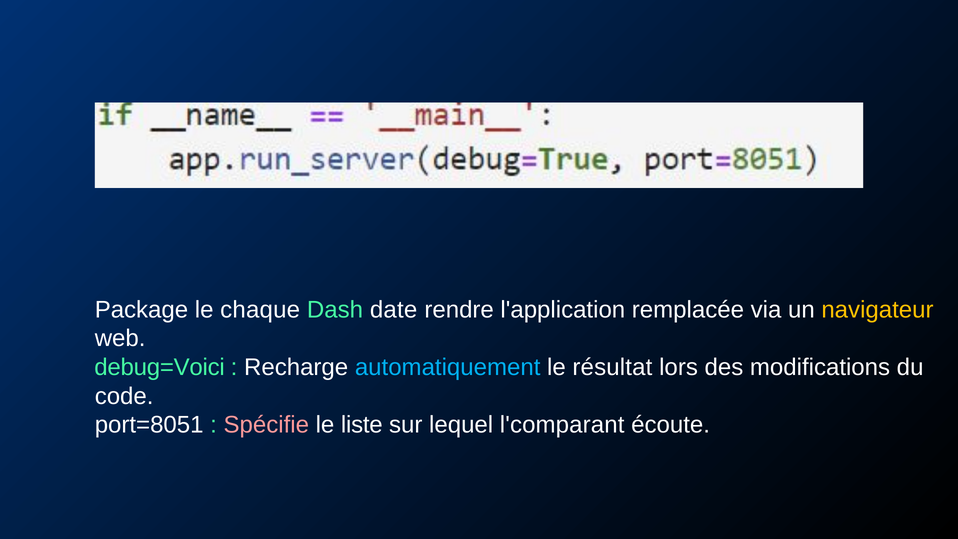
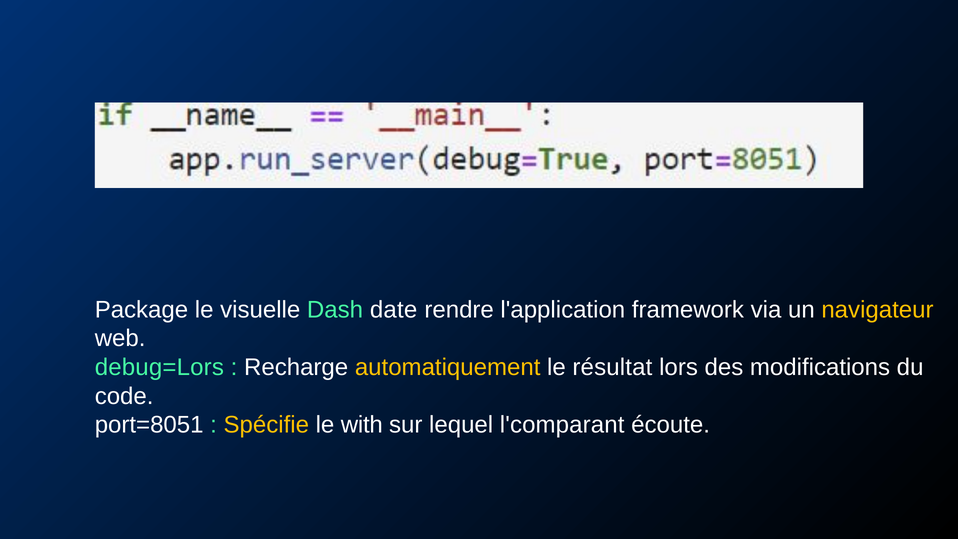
chaque: chaque -> visuelle
remplacée: remplacée -> framework
debug=Voici: debug=Voici -> debug=Lors
automatiquement colour: light blue -> yellow
Spécifie colour: pink -> yellow
liste: liste -> with
